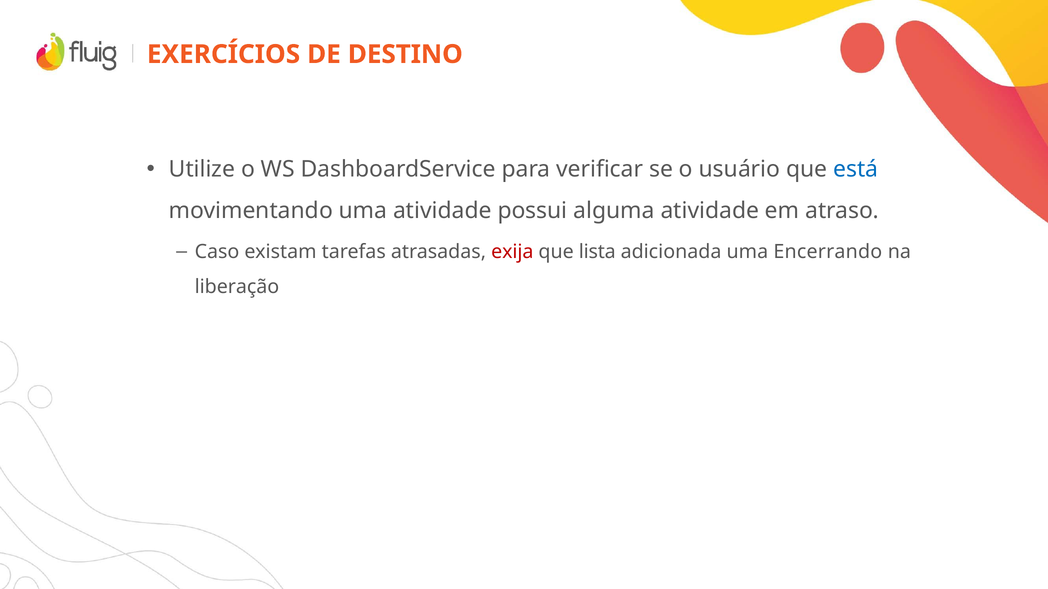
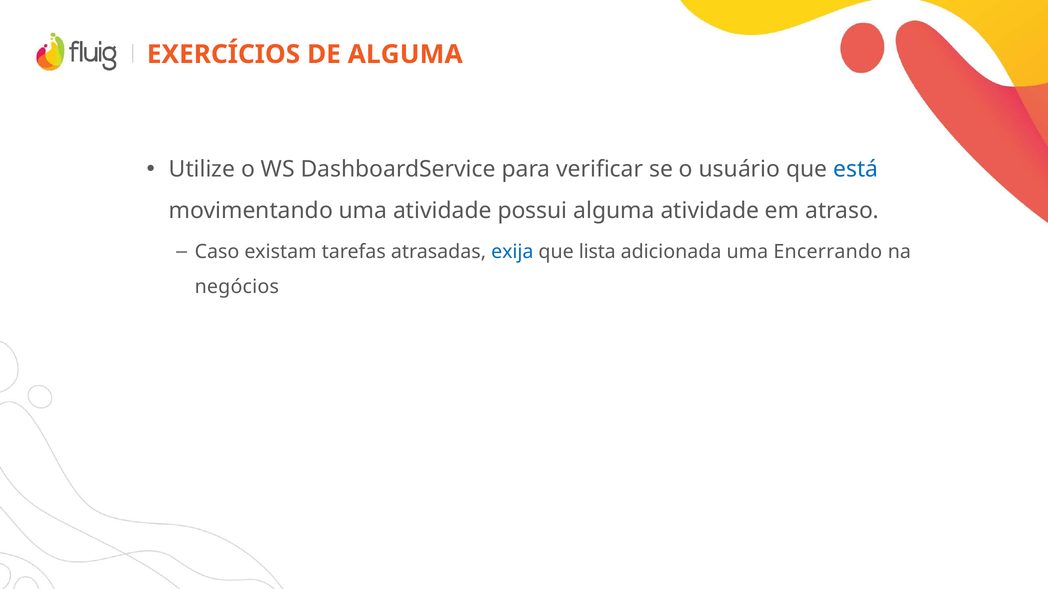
DE DESTINO: DESTINO -> ALGUMA
exija colour: red -> blue
liberação: liberação -> negócios
